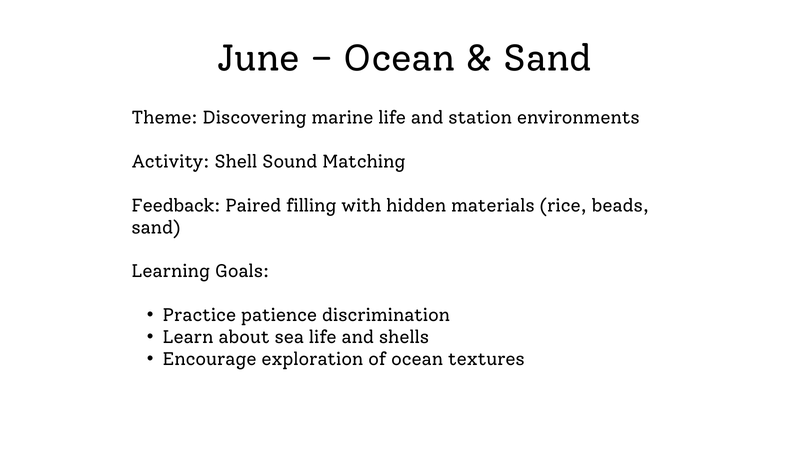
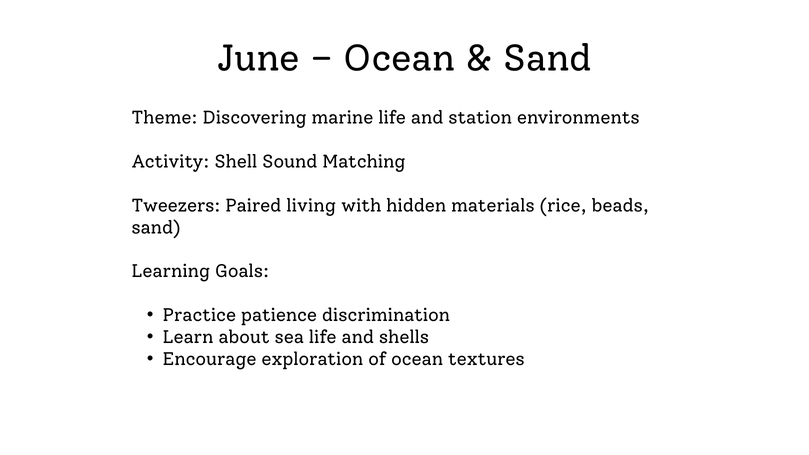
Feedback: Feedback -> Tweezers
filling: filling -> living
